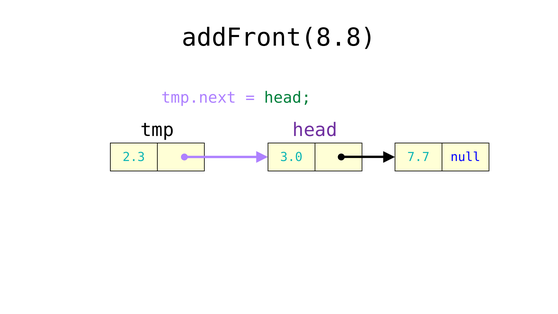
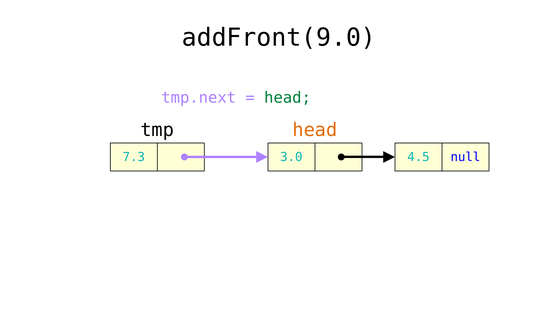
addFront(8.8: addFront(8.8 -> addFront(9.0
head at (315, 130) colour: purple -> orange
2.3: 2.3 -> 7.3
7.7: 7.7 -> 4.5
